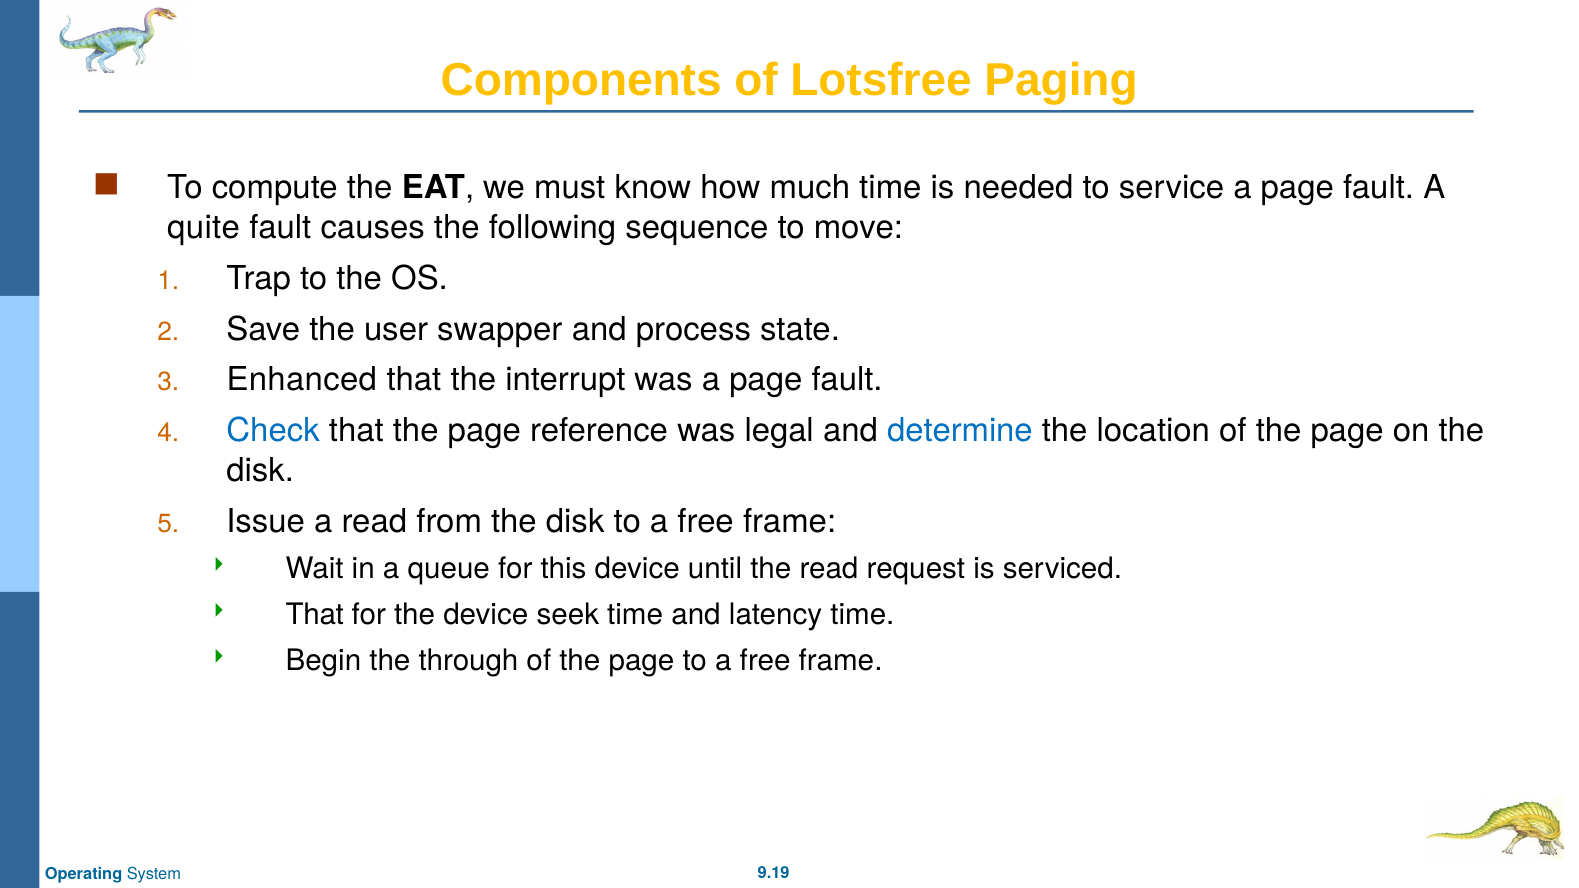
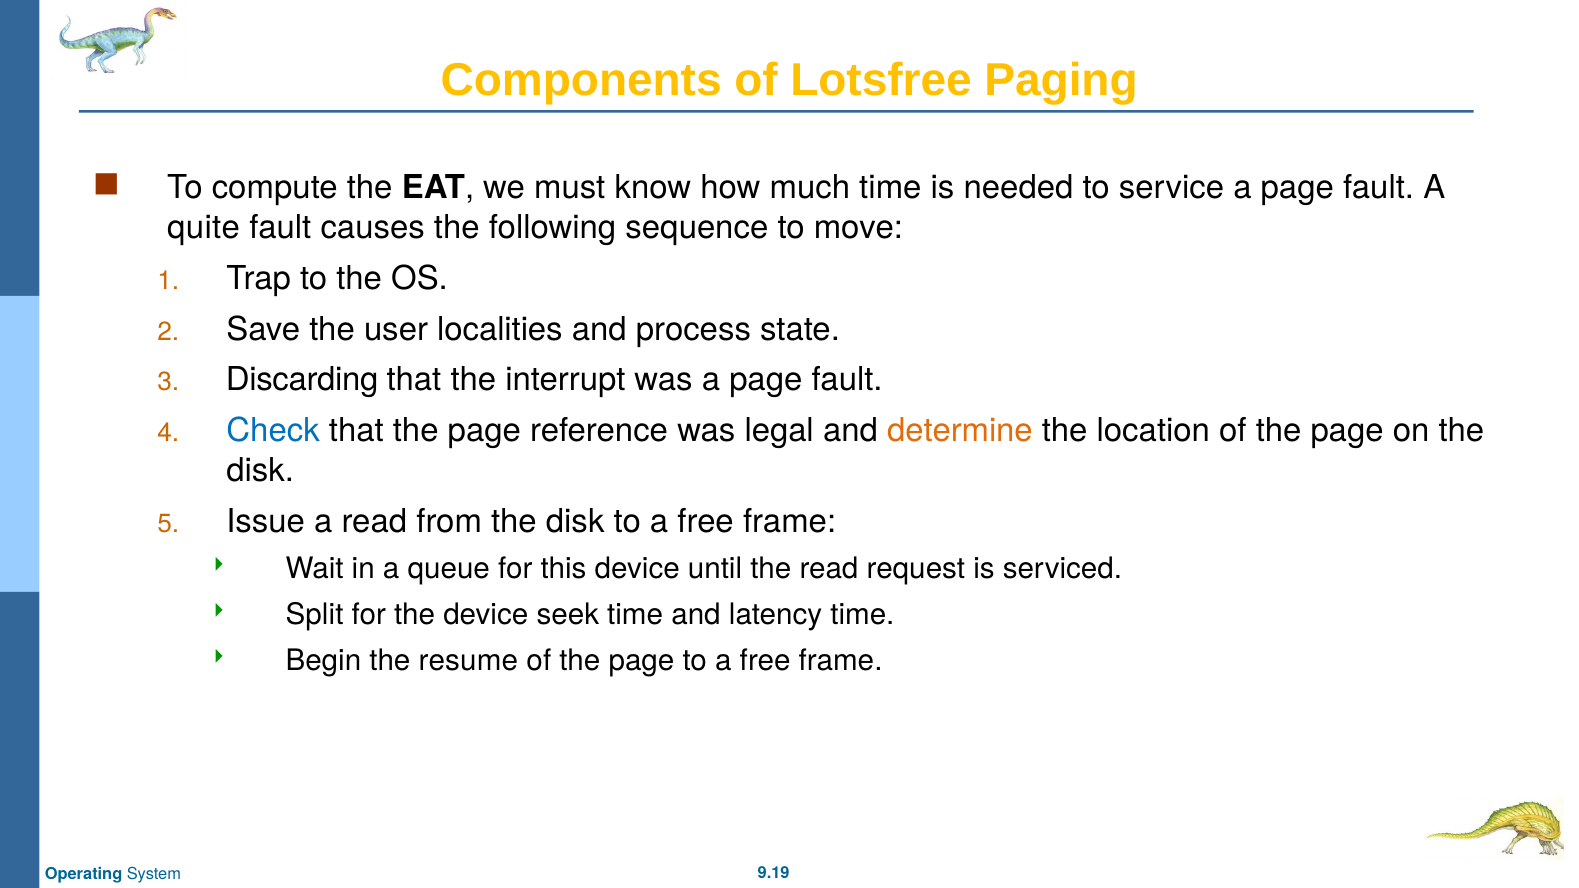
swapper: swapper -> localities
Enhanced: Enhanced -> Discarding
determine colour: blue -> orange
That at (315, 615): That -> Split
through: through -> resume
